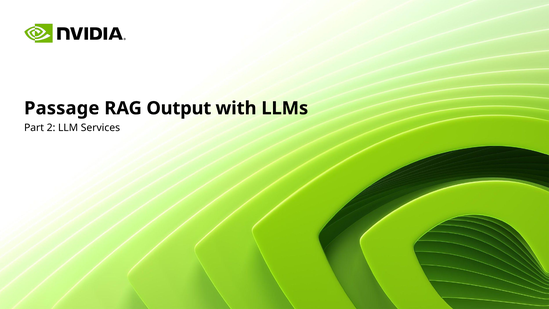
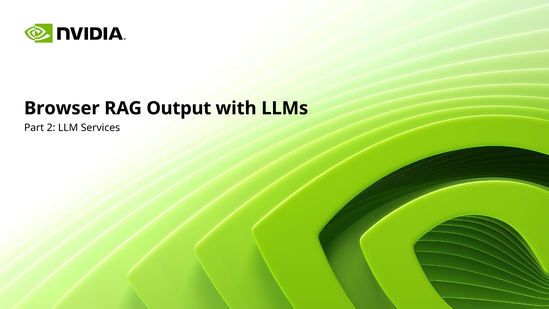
Passage: Passage -> Browser
